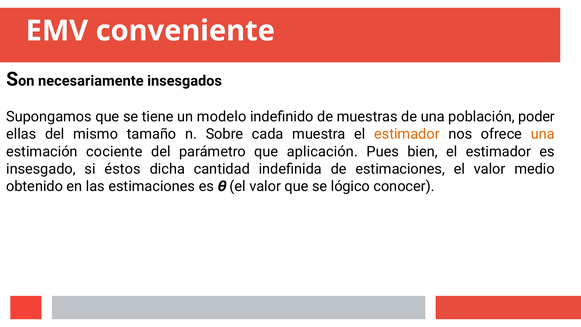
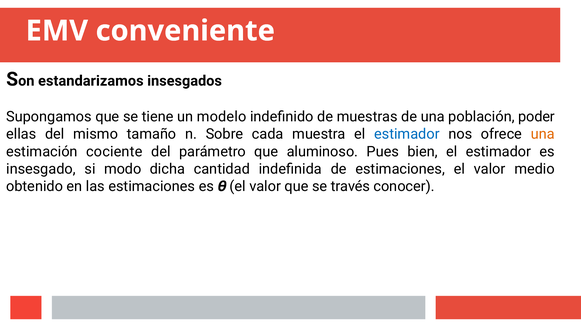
necesariamente: necesariamente -> estandarizamos
estimador at (407, 134) colour: orange -> blue
aplicación: aplicación -> aluminoso
éstos: éstos -> modo
lógico: lógico -> través
